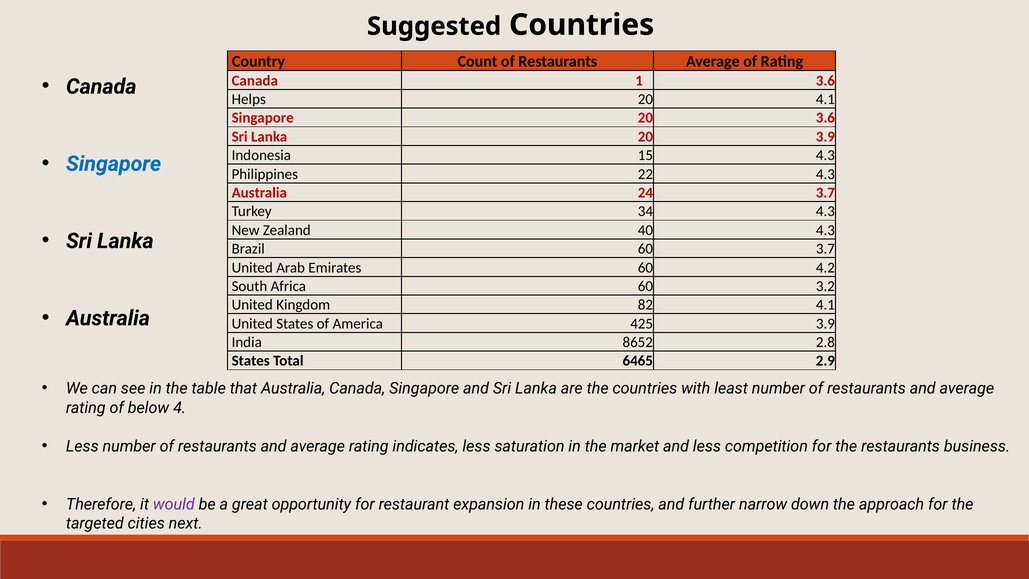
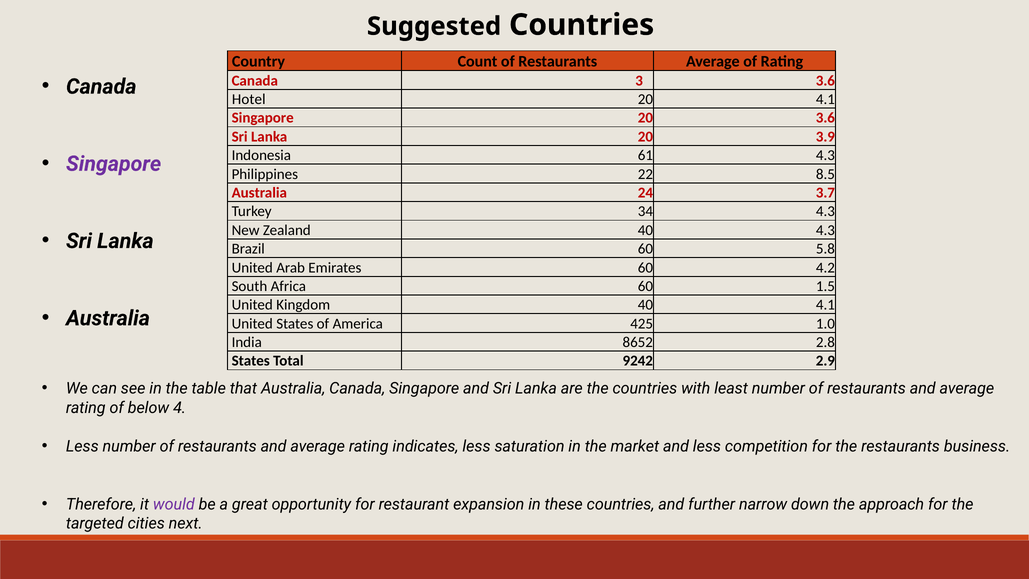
1: 1 -> 3
Helps: Helps -> Hotel
15: 15 -> 61
Singapore at (114, 164) colour: blue -> purple
22 4.3: 4.3 -> 8.5
60 3.7: 3.7 -> 5.8
3.2: 3.2 -> 1.5
Kingdom 82: 82 -> 40
425 3.9: 3.9 -> 1.0
6465: 6465 -> 9242
